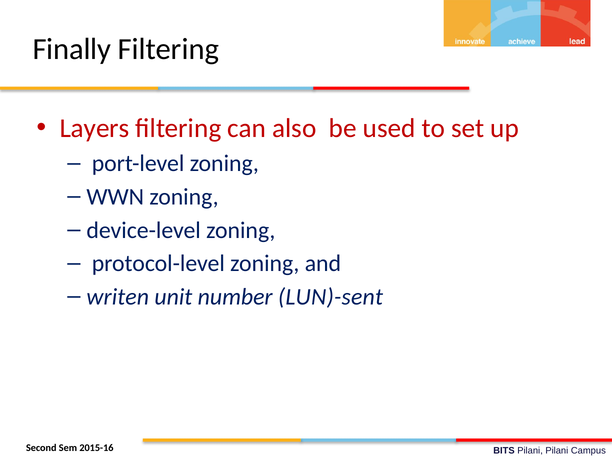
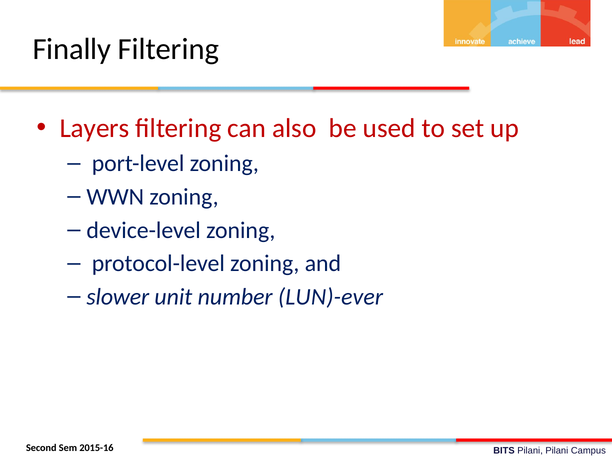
writen: writen -> slower
LUN)-sent: LUN)-sent -> LUN)-ever
